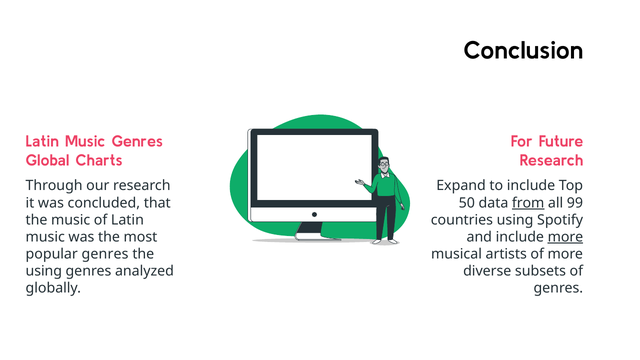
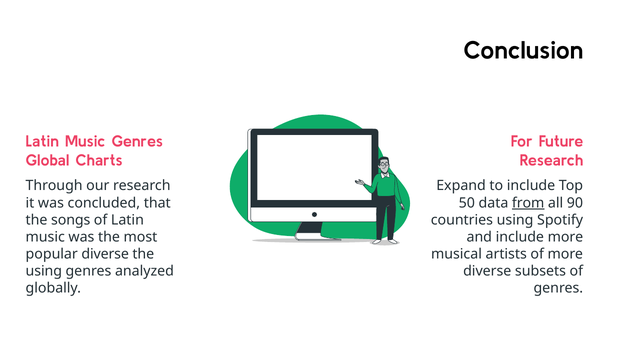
99: 99 -> 90
the music: music -> songs
more at (565, 237) underline: present -> none
popular genres: genres -> diverse
